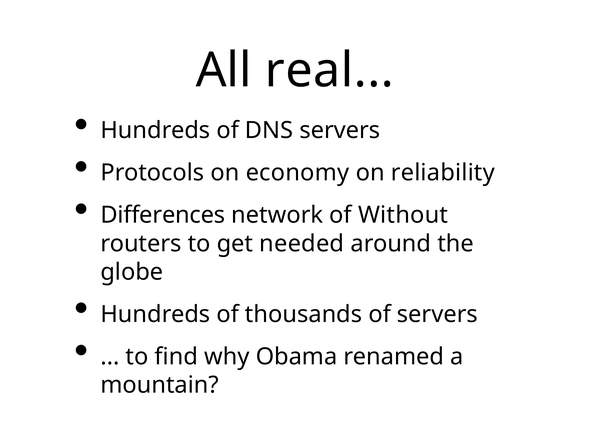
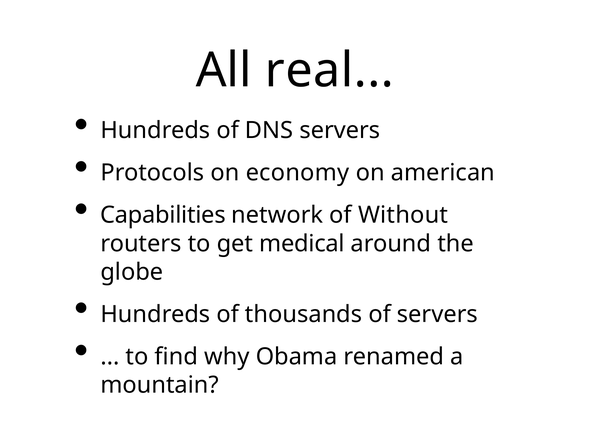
reliability: reliability -> american
Differences: Differences -> Capabilities
needed: needed -> medical
